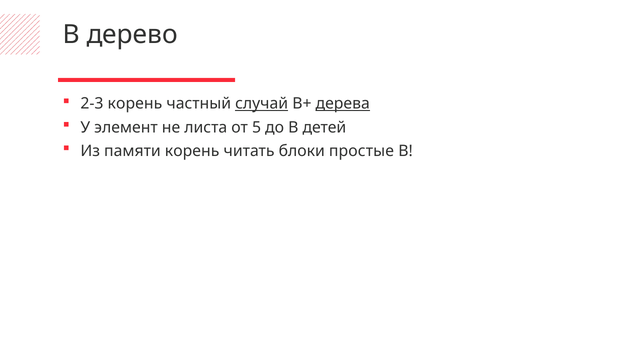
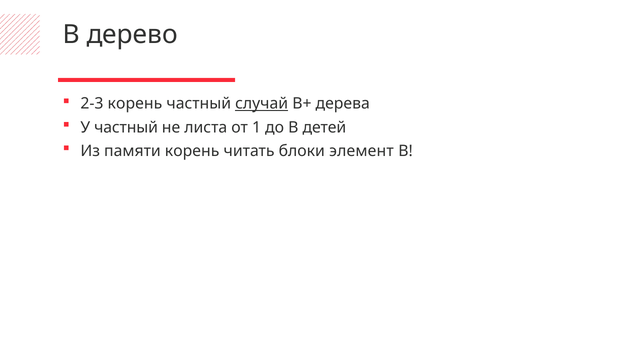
дерева underline: present -> none
У элемент: элемент -> частный
5: 5 -> 1
простые: простые -> элемент
